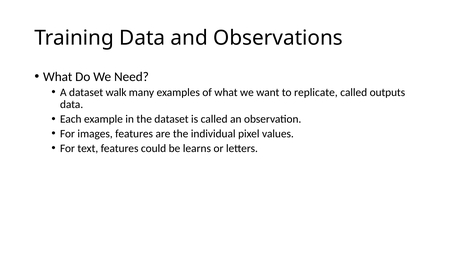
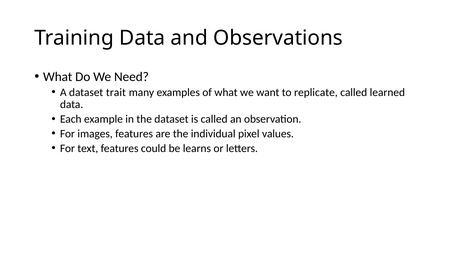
walk: walk -> trait
outputs: outputs -> learned
